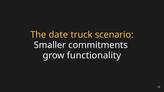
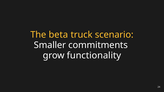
date: date -> beta
